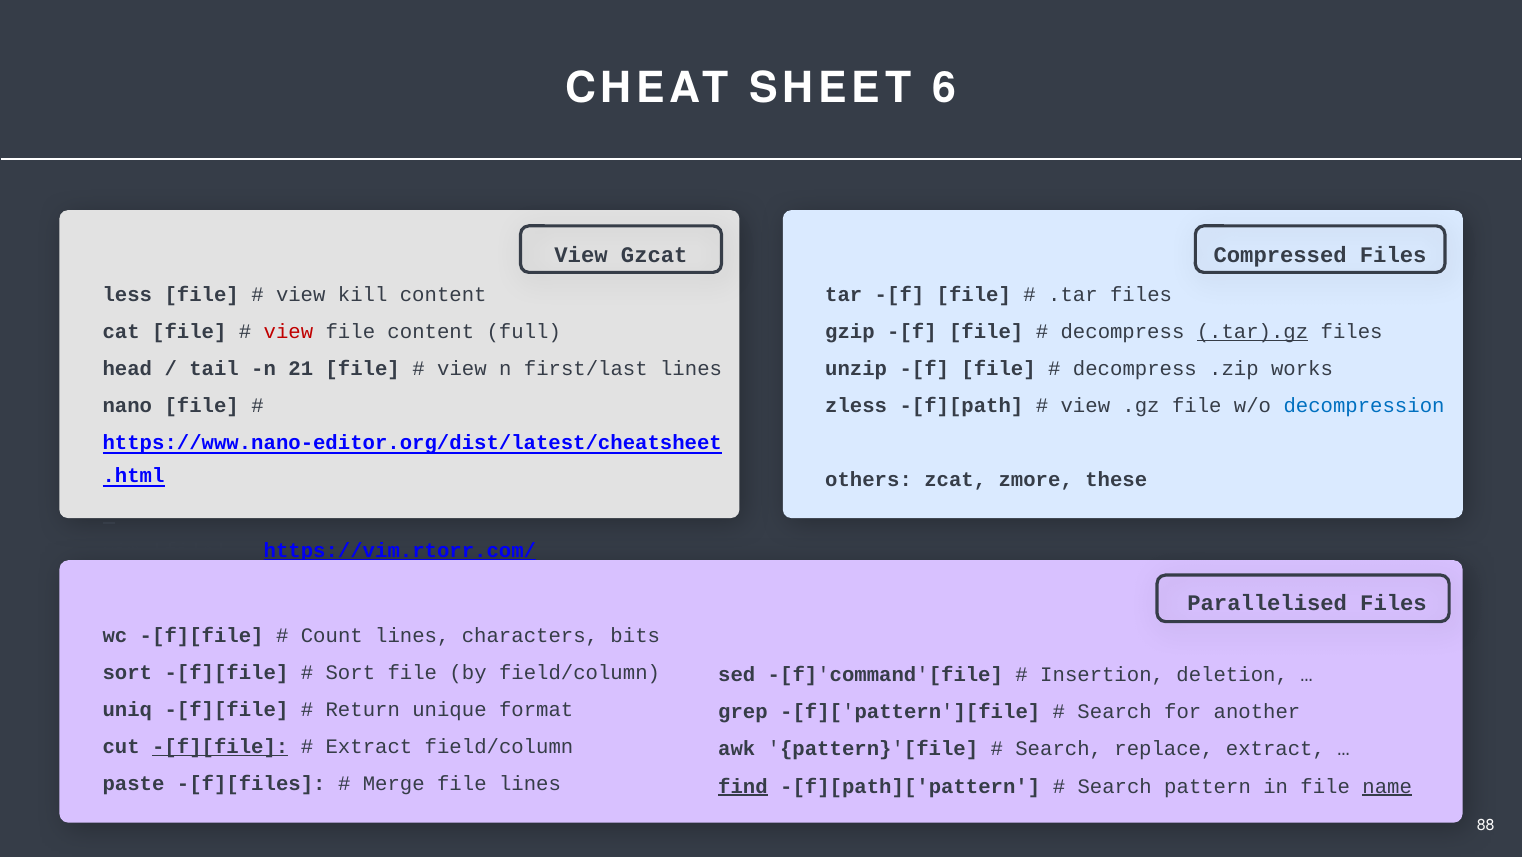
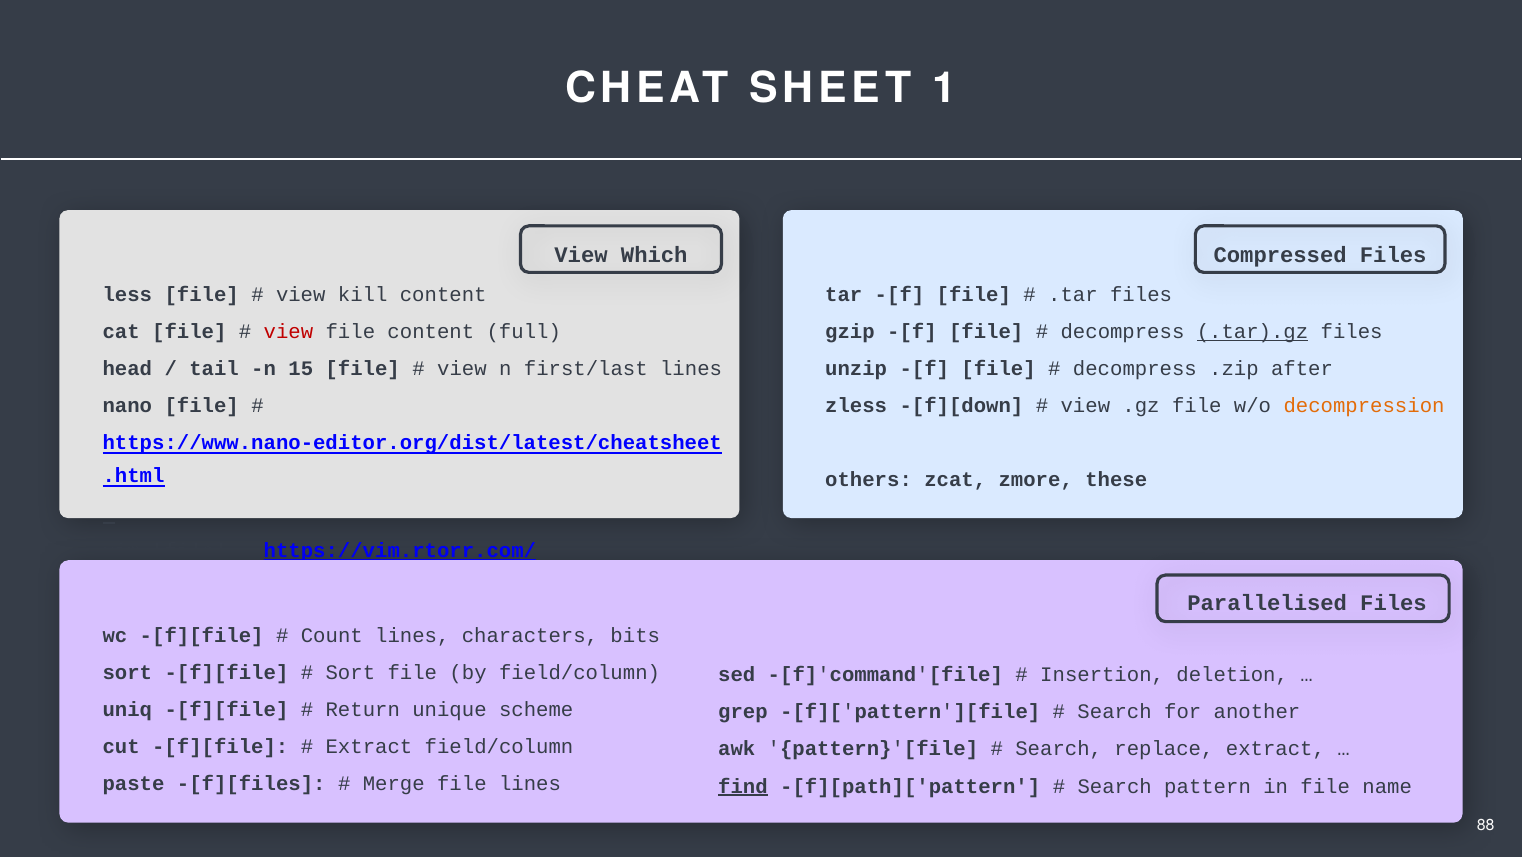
6: 6 -> 1
Gzcat: Gzcat -> Which
21: 21 -> 15
works: works -> after
-[f][path: -[f][path -> -[f][down
decompression colour: blue -> orange
format: format -> scheme
-[f][file at (220, 746) underline: present -> none
name underline: present -> none
